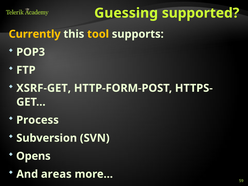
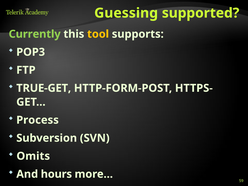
Currently colour: yellow -> light green
XSRF-GET: XSRF-GET -> TRUE-GET
Opens: Opens -> Omits
areas: areas -> hours
